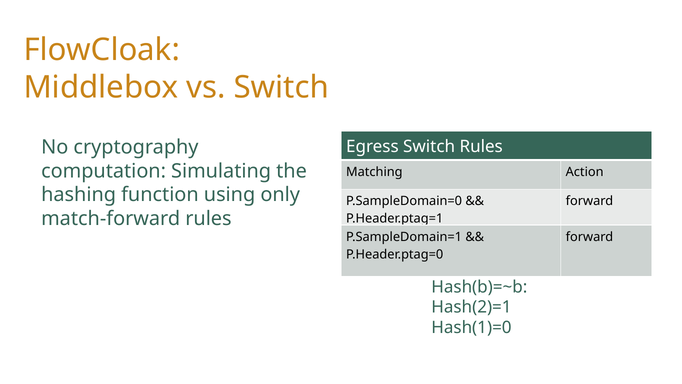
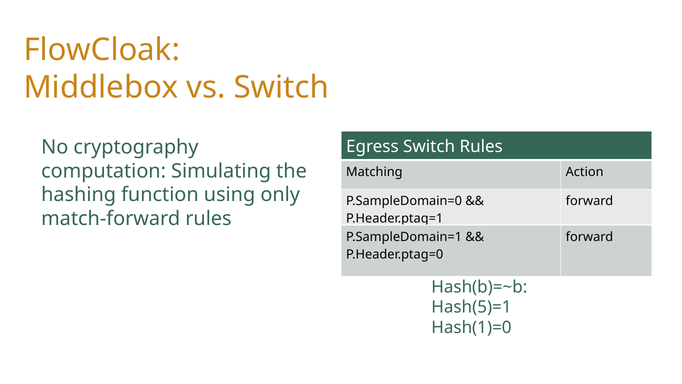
Hash(2)=1: Hash(2)=1 -> Hash(5)=1
